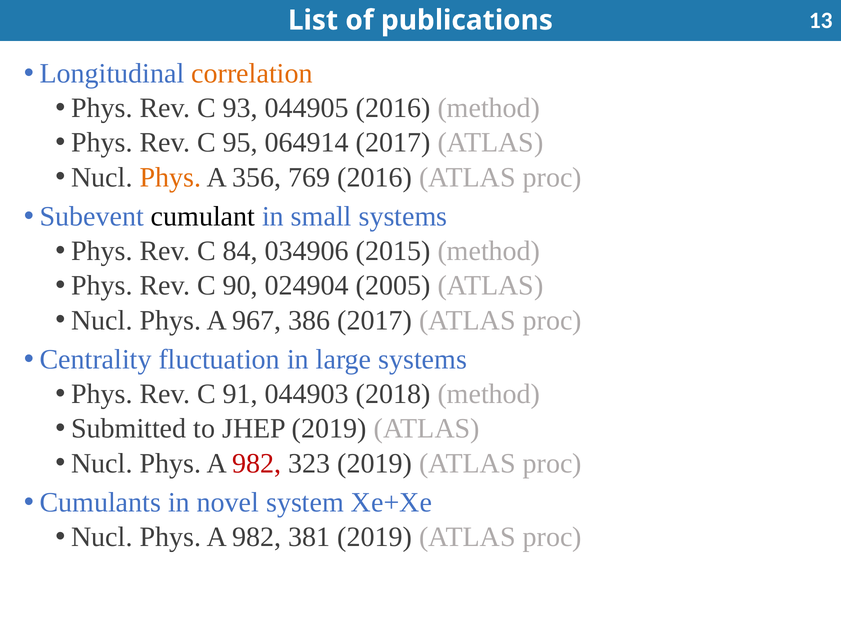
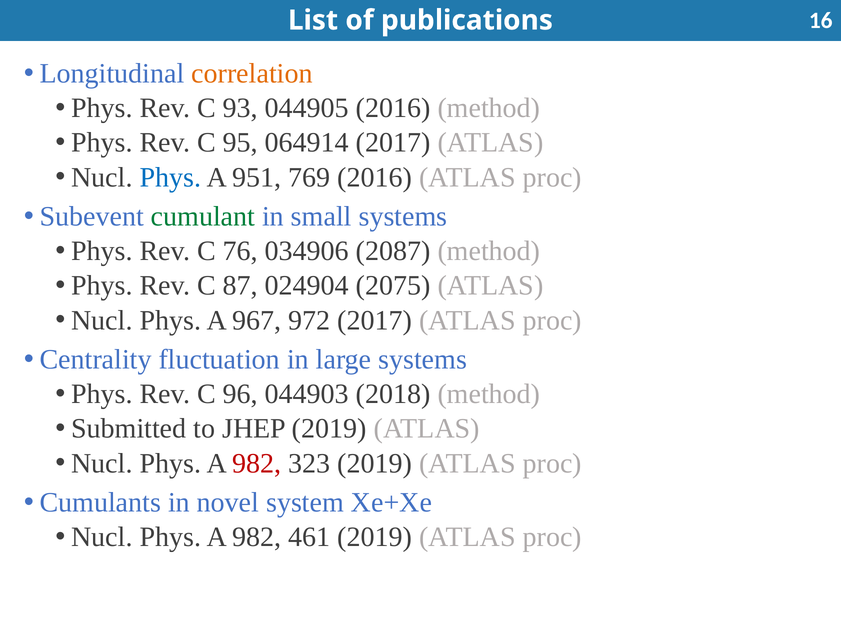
13: 13 -> 16
Phys at (170, 177) colour: orange -> blue
356: 356 -> 951
cumulant colour: black -> green
84: 84 -> 76
2015: 2015 -> 2087
90: 90 -> 87
2005: 2005 -> 2075
386: 386 -> 972
91: 91 -> 96
381: 381 -> 461
